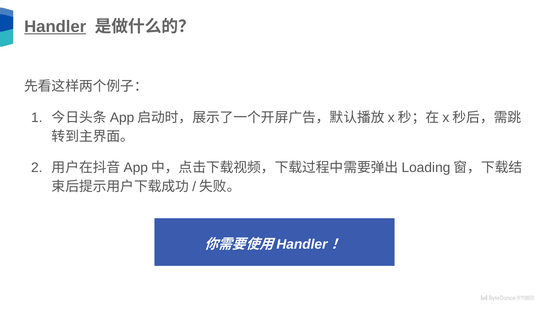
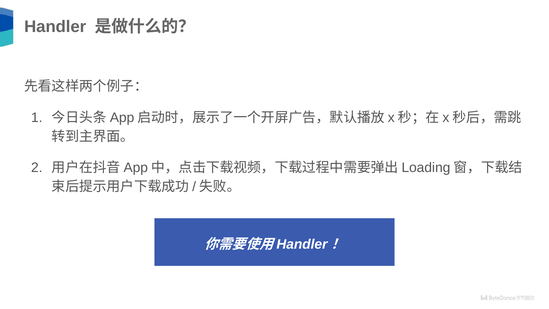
Handler underline: present -> none
